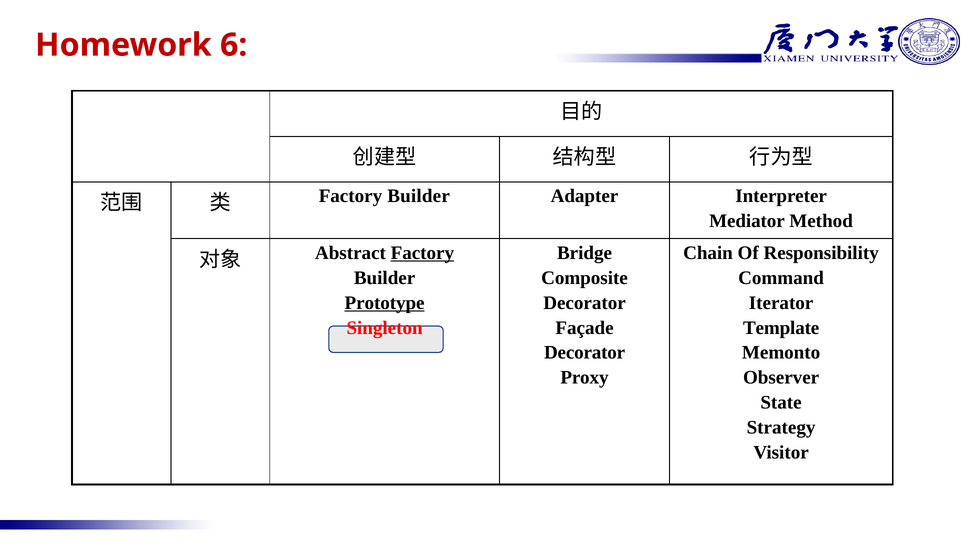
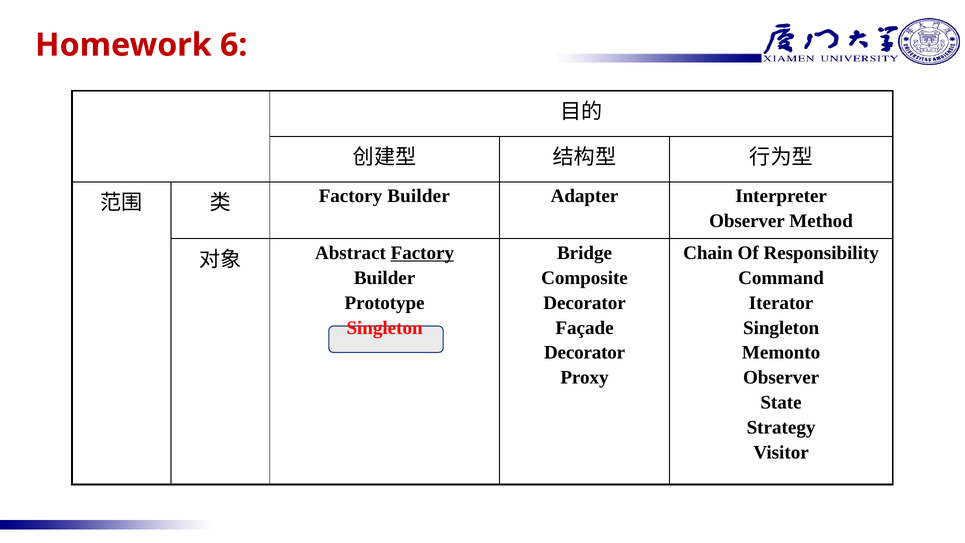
Mediator at (747, 221): Mediator -> Observer
Prototype underline: present -> none
Template at (781, 328): Template -> Singleton
